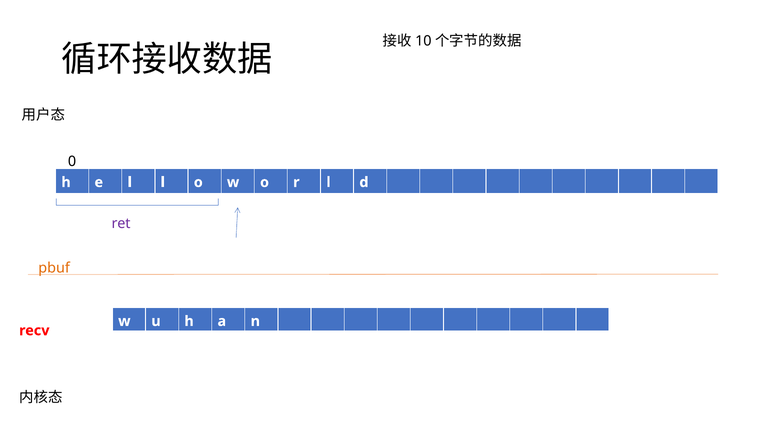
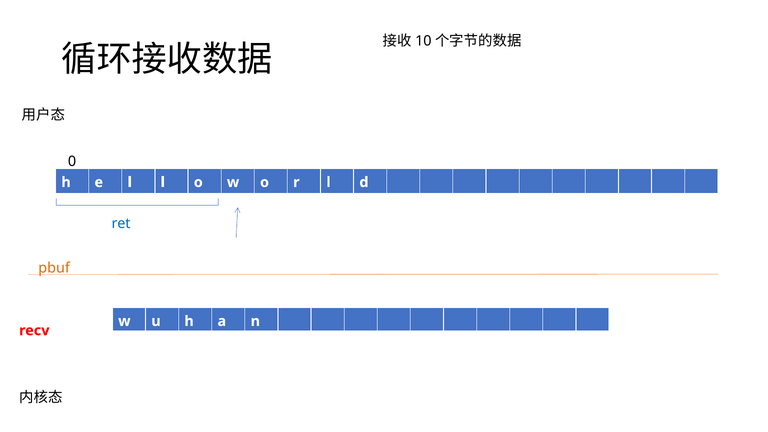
ret colour: purple -> blue
